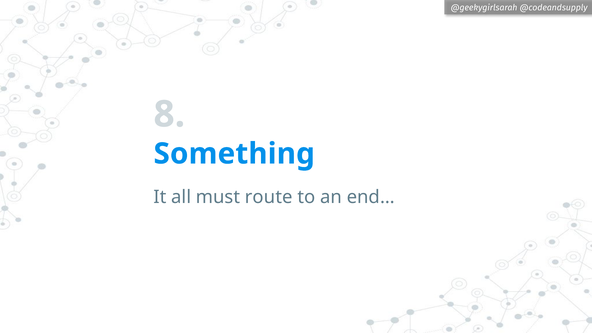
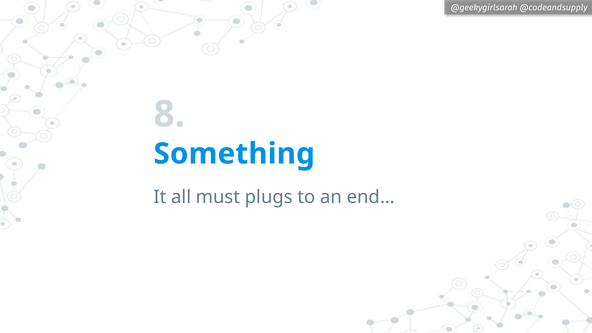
route: route -> plugs
